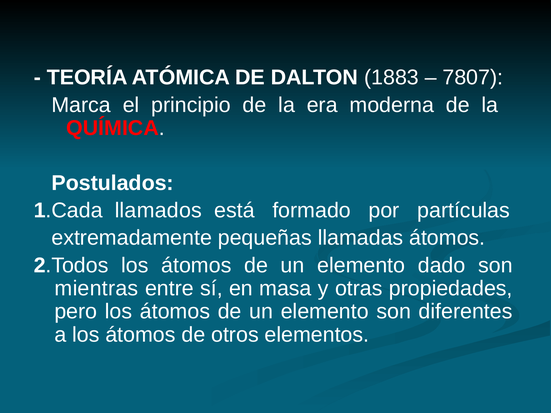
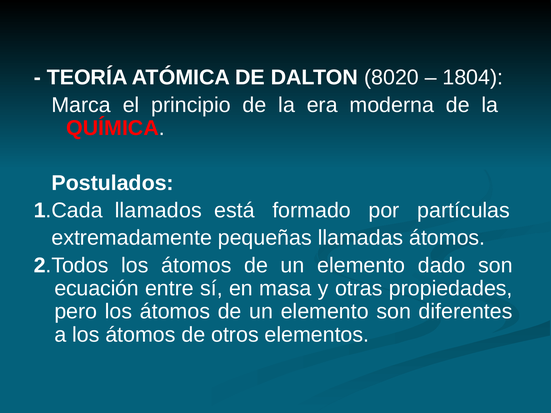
1883: 1883 -> 8020
7807: 7807 -> 1804
mientras: mientras -> ecuación
